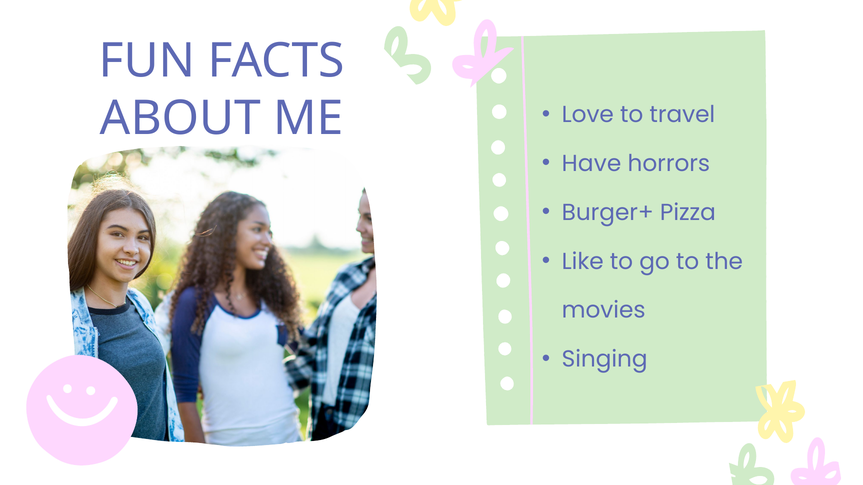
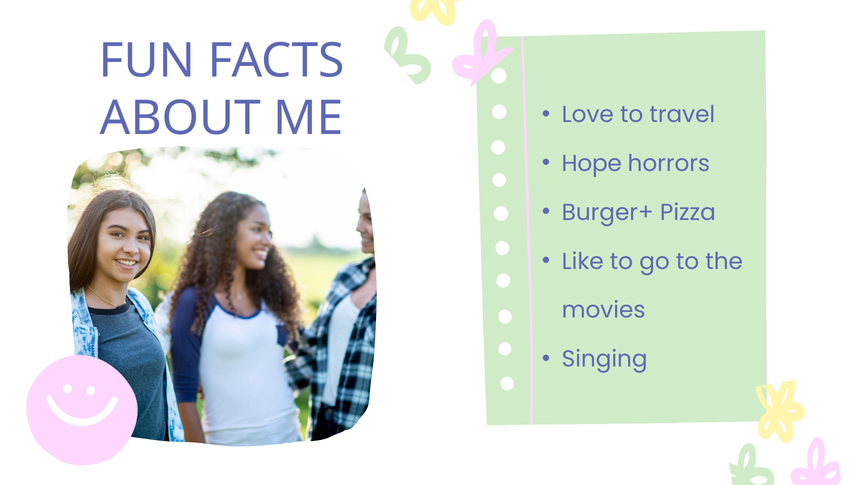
Have: Have -> Hope
